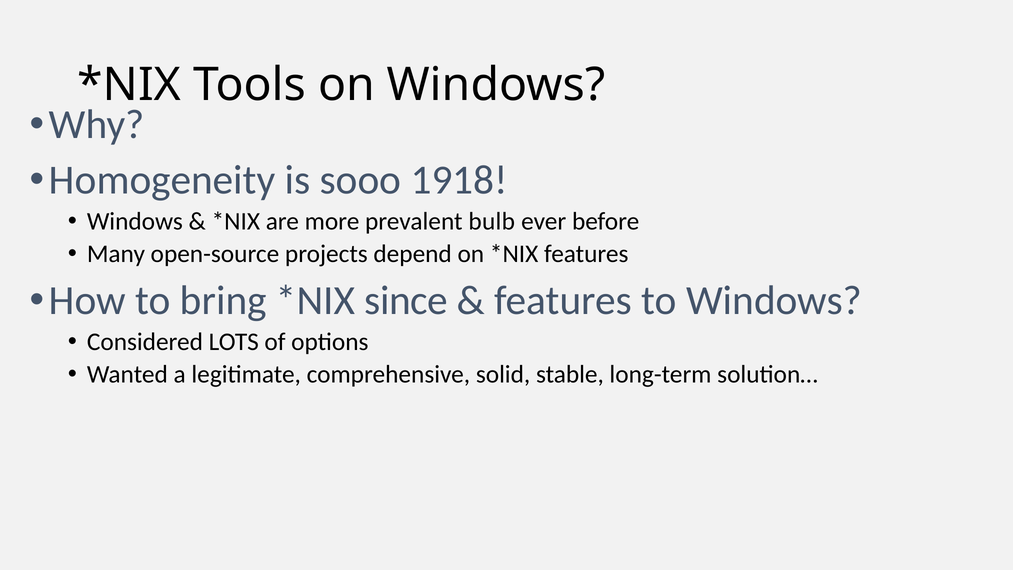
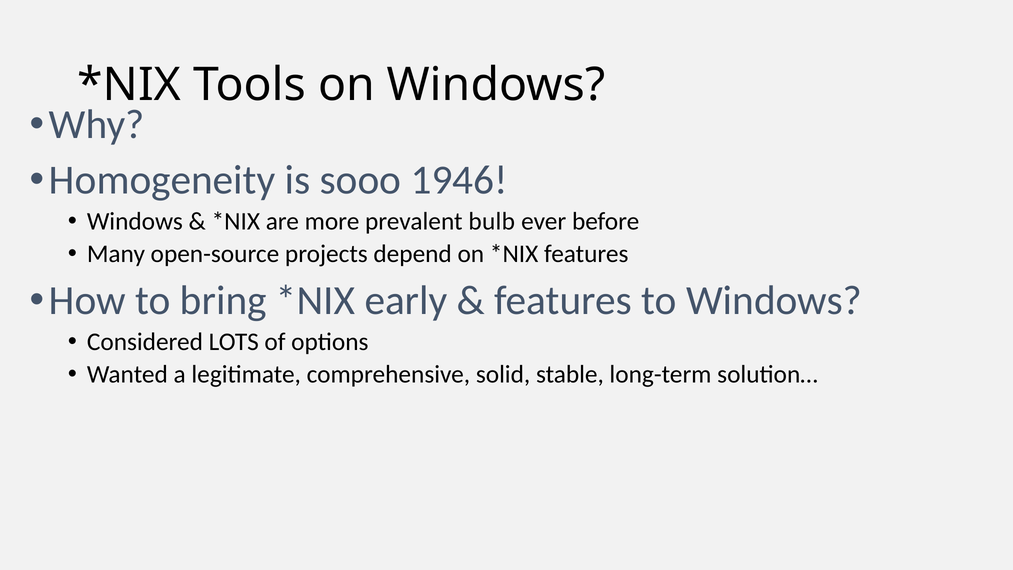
1918: 1918 -> 1946
since: since -> early
